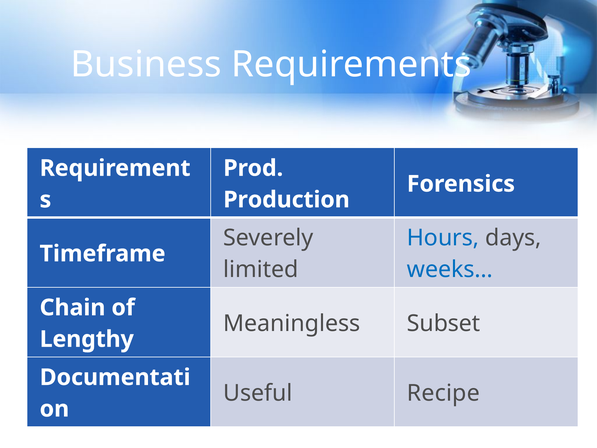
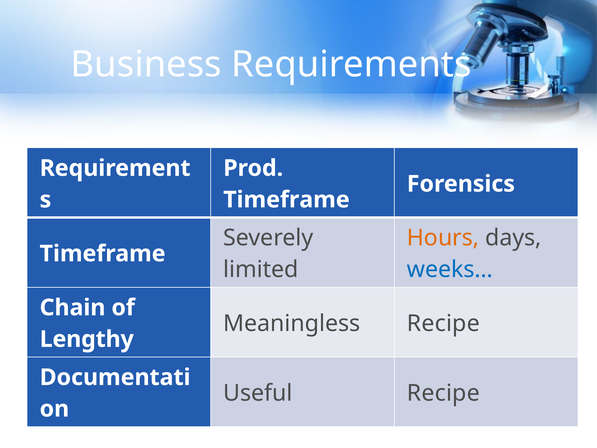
Production at (286, 200): Production -> Timeframe
Hours colour: blue -> orange
Meaningless Subset: Subset -> Recipe
